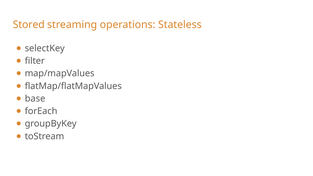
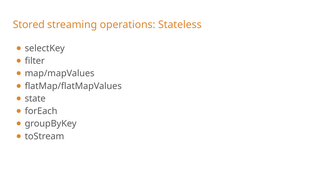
base: base -> state
